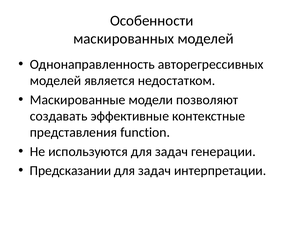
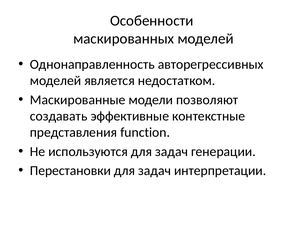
Предсказании: Предсказании -> Перестановки
